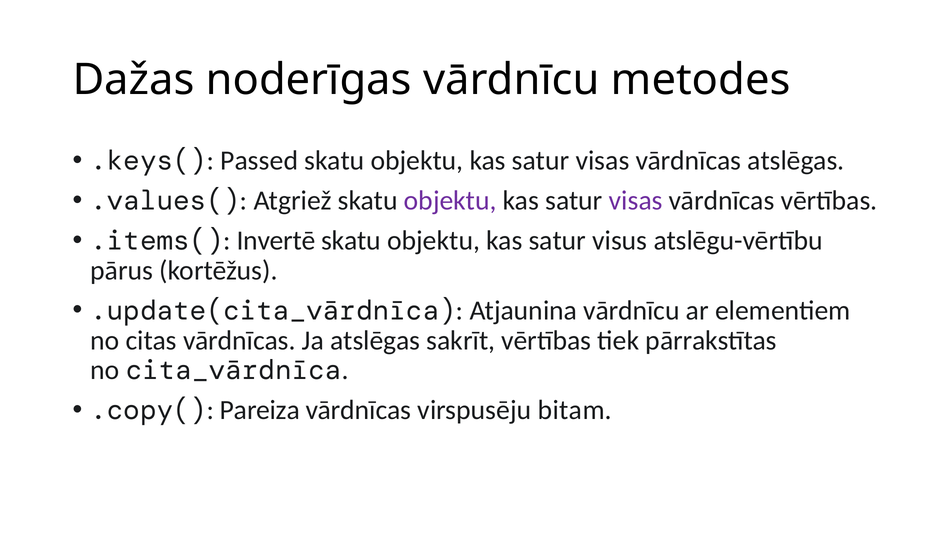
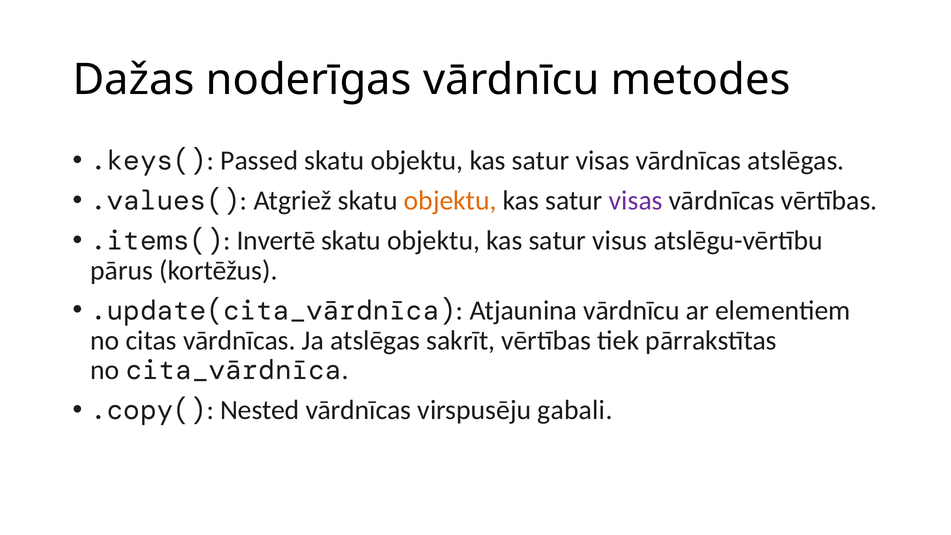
objektu at (450, 201) colour: purple -> orange
Pareiza: Pareiza -> Nested
bitam: bitam -> gabali
